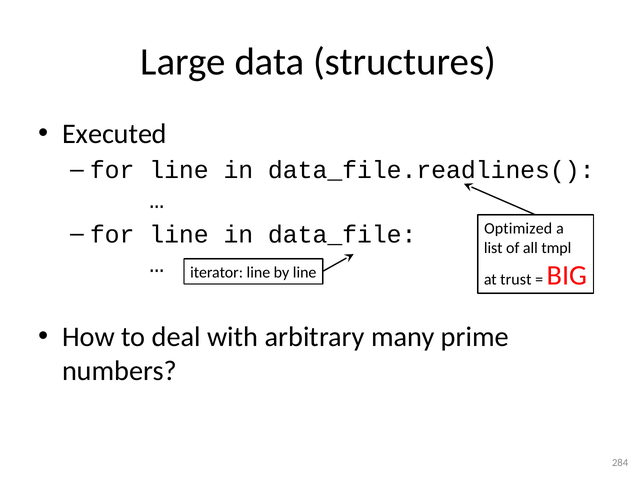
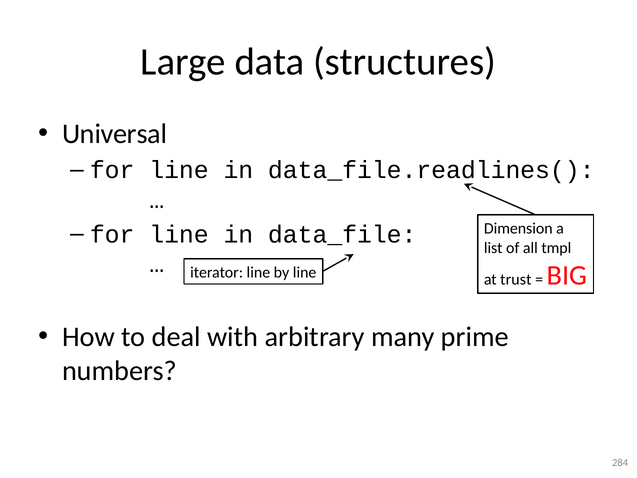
Executed: Executed -> Universal
Optimized: Optimized -> Dimension
